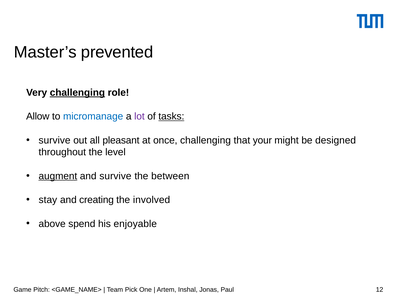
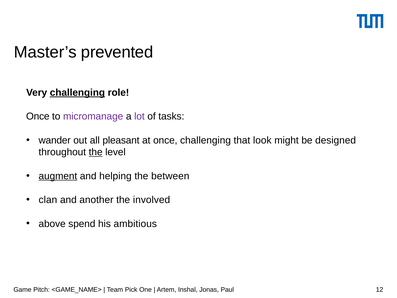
Allow at (38, 116): Allow -> Once
micromanage colour: blue -> purple
tasks underline: present -> none
survive at (55, 140): survive -> wander
your: your -> look
the at (96, 152) underline: none -> present
and survive: survive -> helping
stay: stay -> clan
creating: creating -> another
enjoyable: enjoyable -> ambitious
